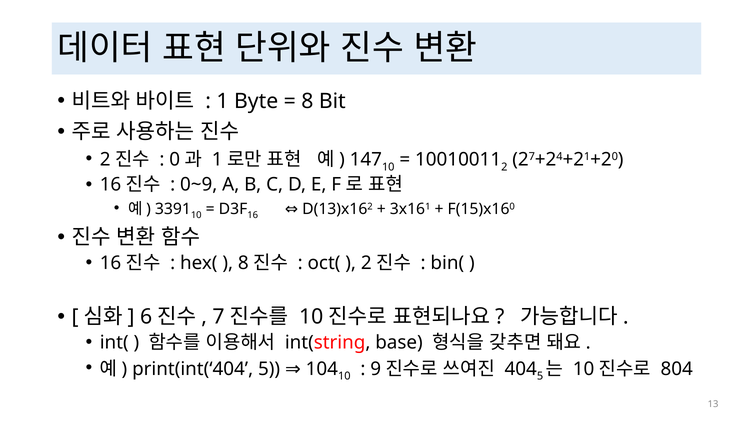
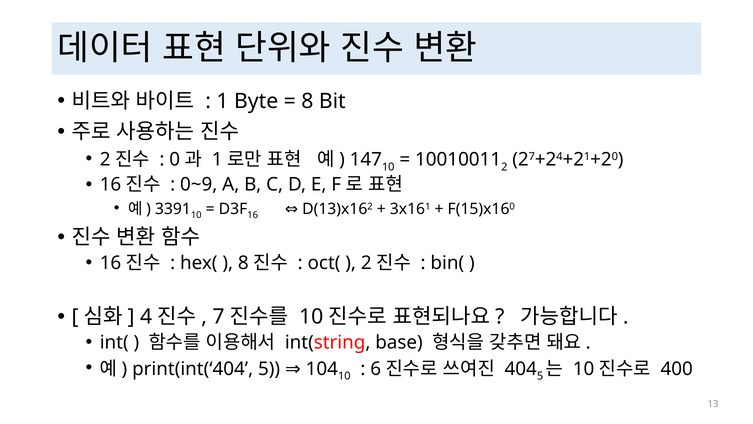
6: 6 -> 4
9: 9 -> 6
804: 804 -> 400
